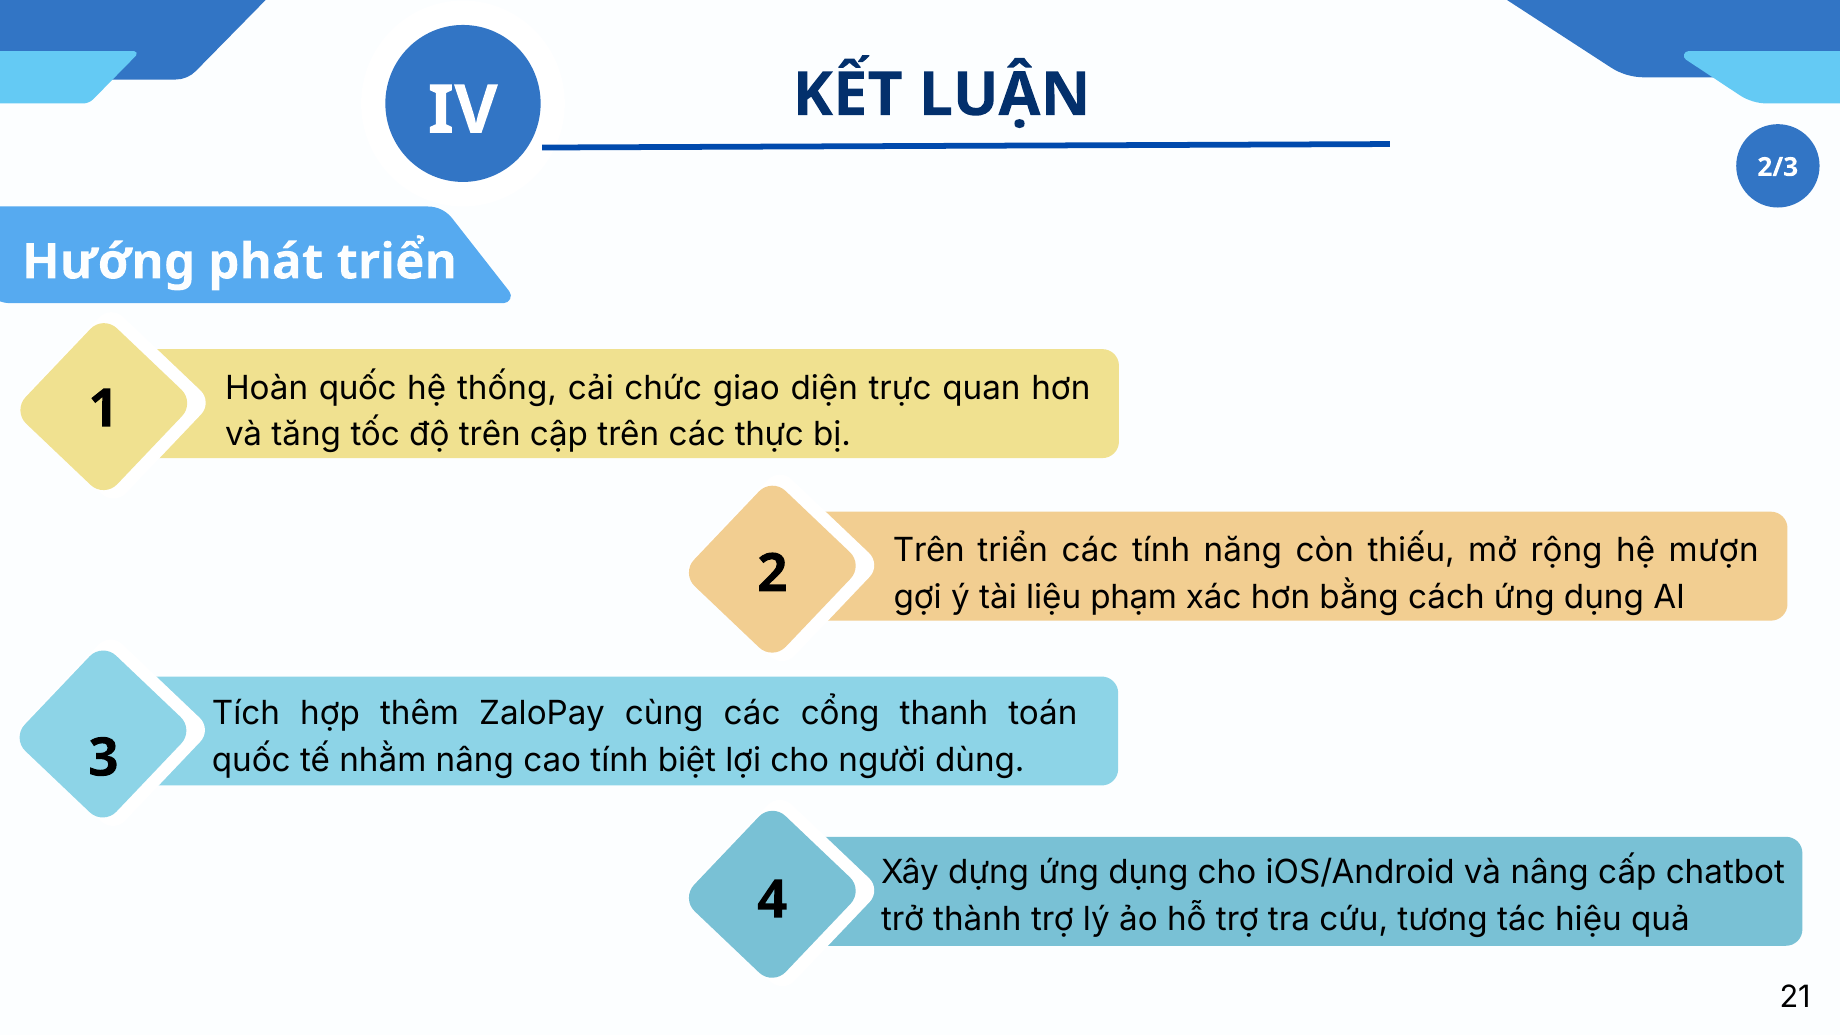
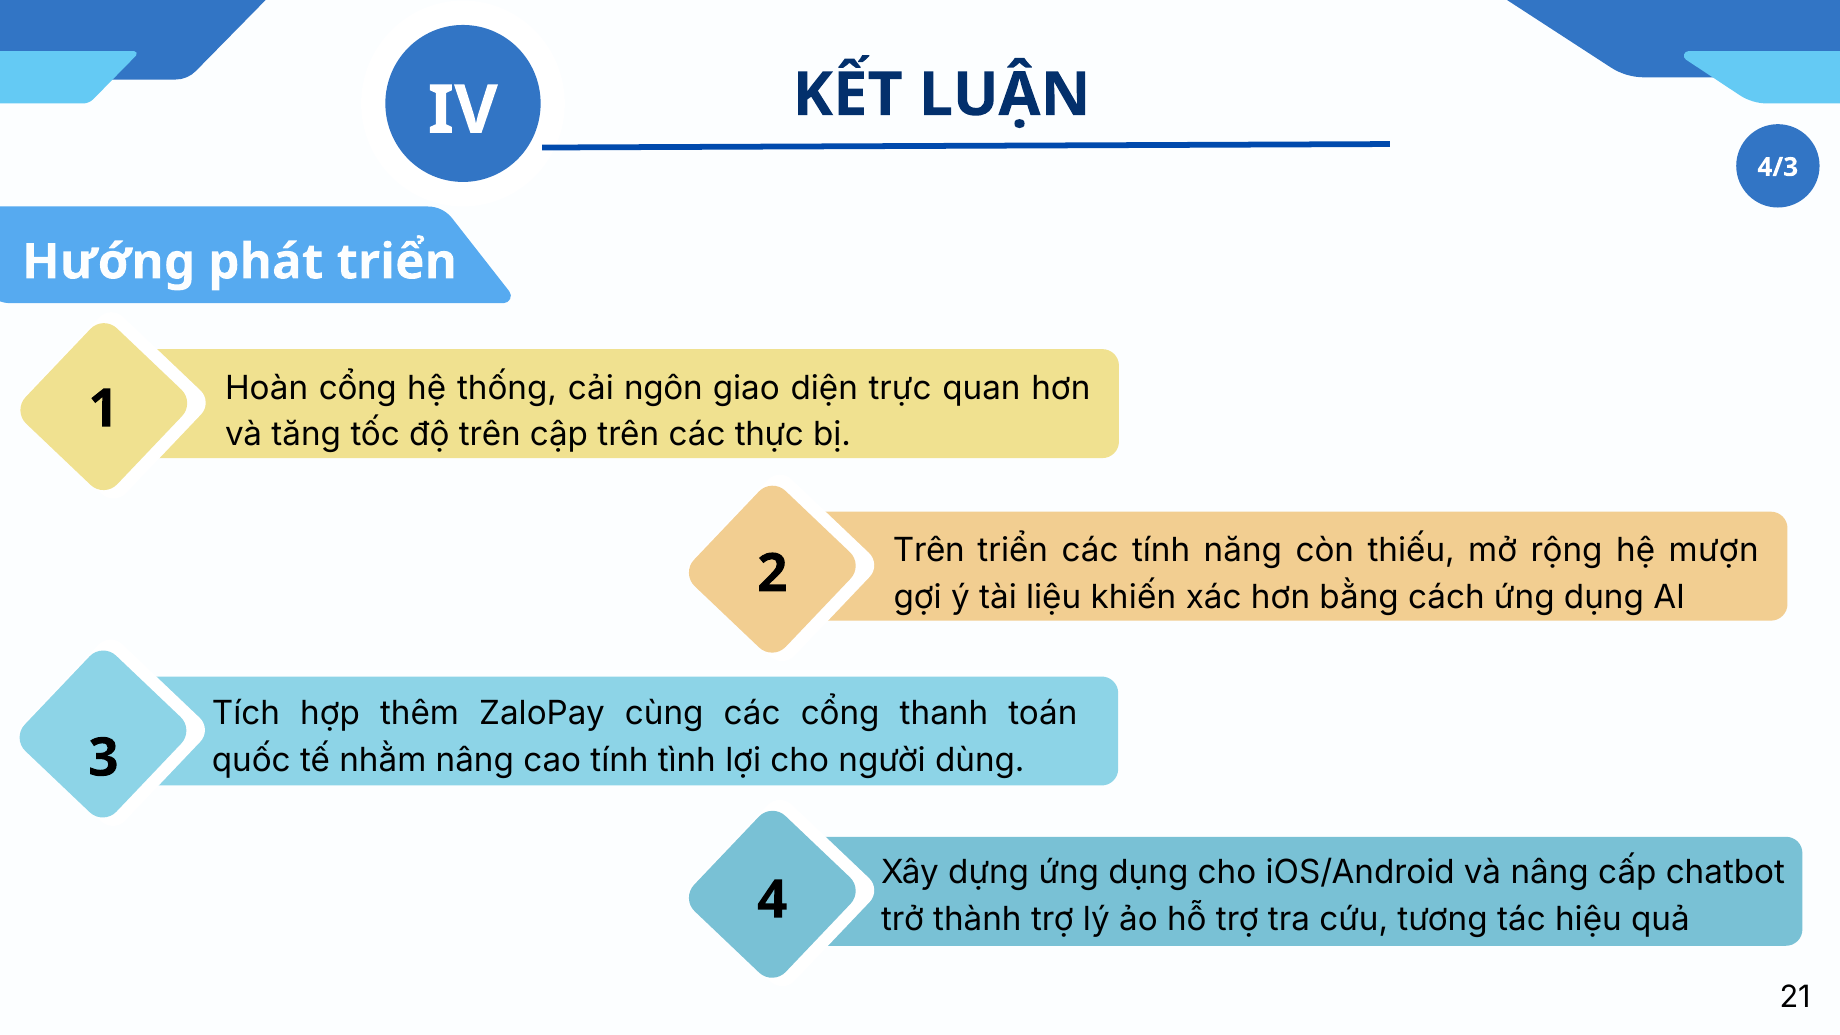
2/3: 2/3 -> 4/3
Hoàn quốc: quốc -> cổng
chức: chức -> ngôn
phạm: phạm -> khiến
biệt: biệt -> tình
